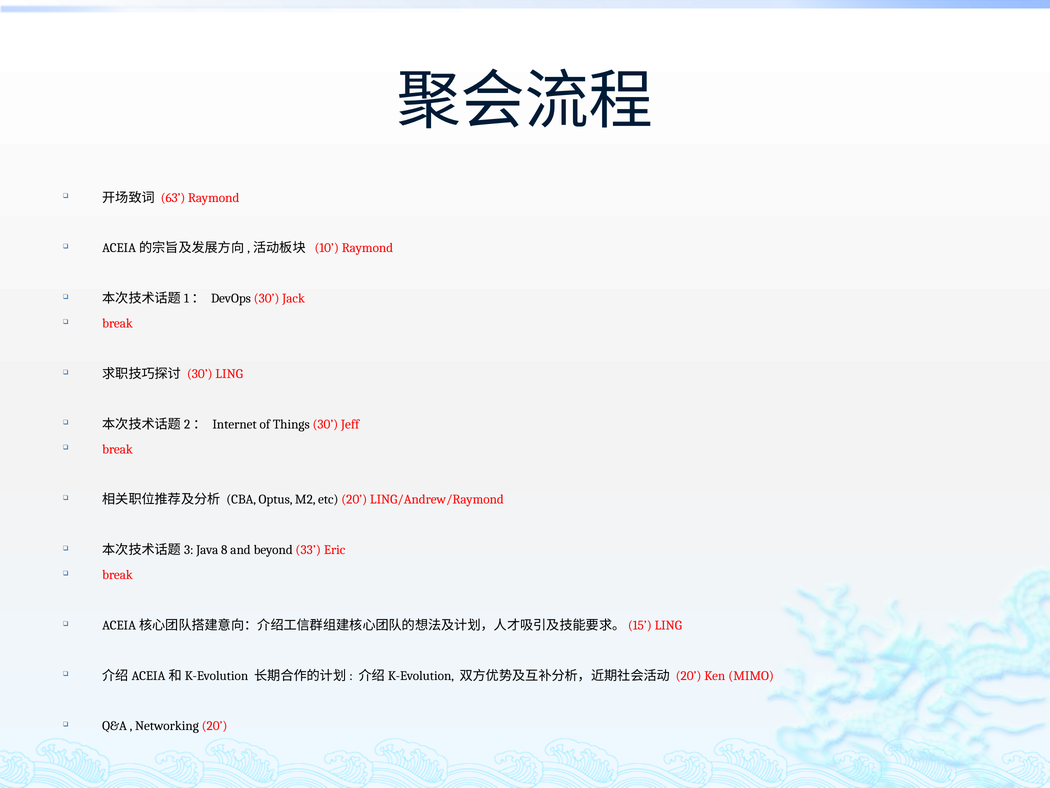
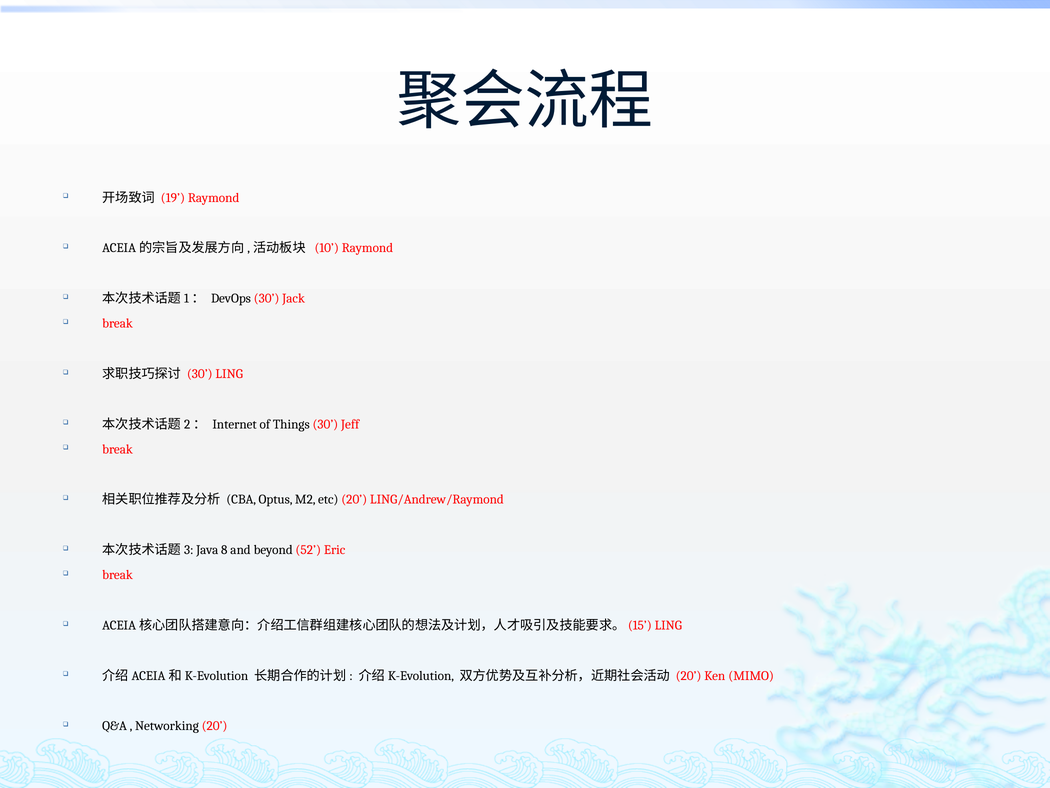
63: 63 -> 19
33: 33 -> 52
